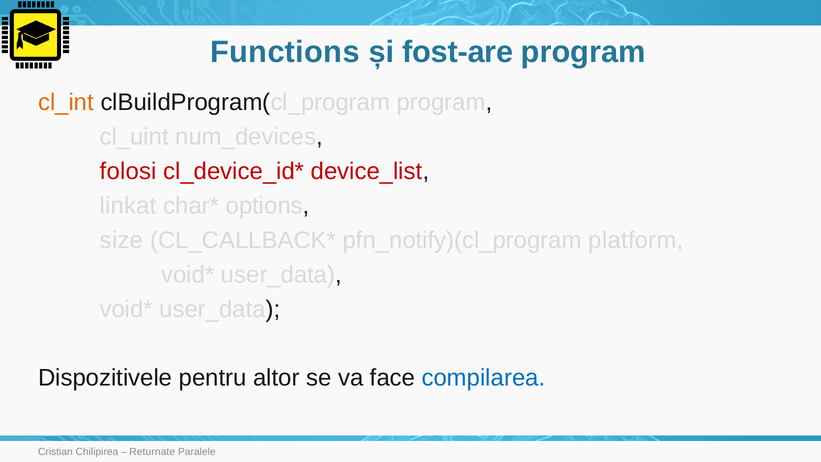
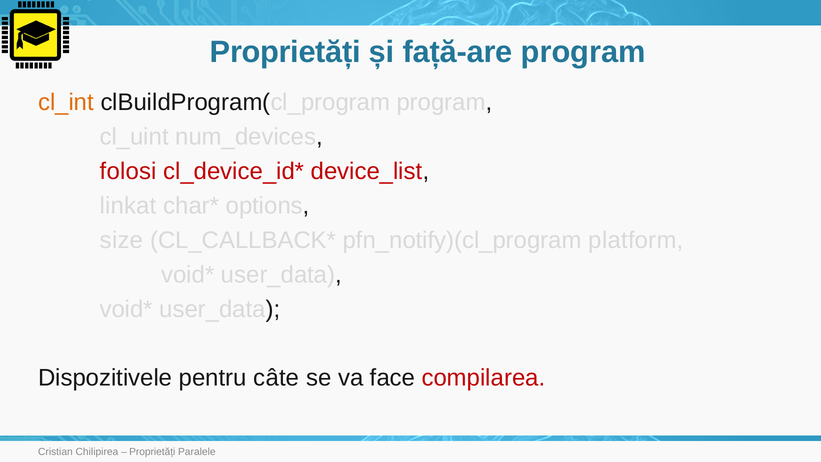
Functions at (285, 52): Functions -> Proprietăți
fost-are: fost-are -> față-are
altor: altor -> câte
compilarea colour: blue -> red
Returnate at (152, 452): Returnate -> Proprietăți
